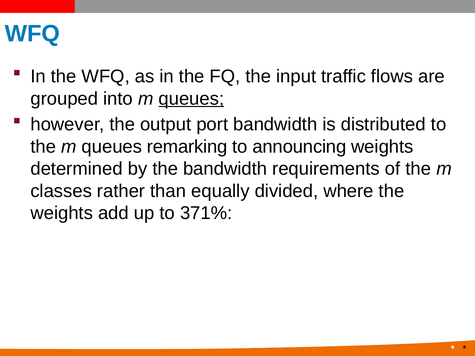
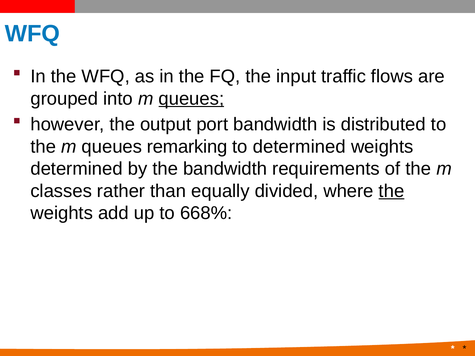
to announcing: announcing -> determined
the at (391, 191) underline: none -> present
371%: 371% -> 668%
